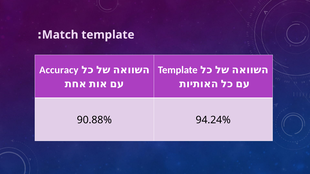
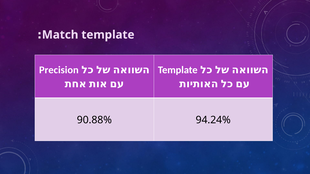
Accuracy: Accuracy -> Precision
